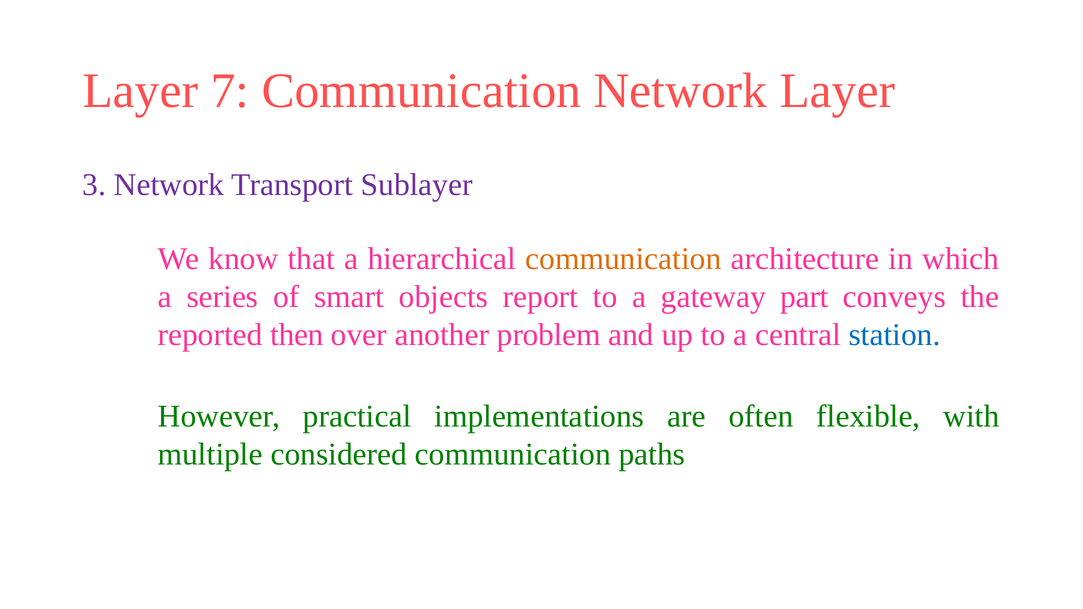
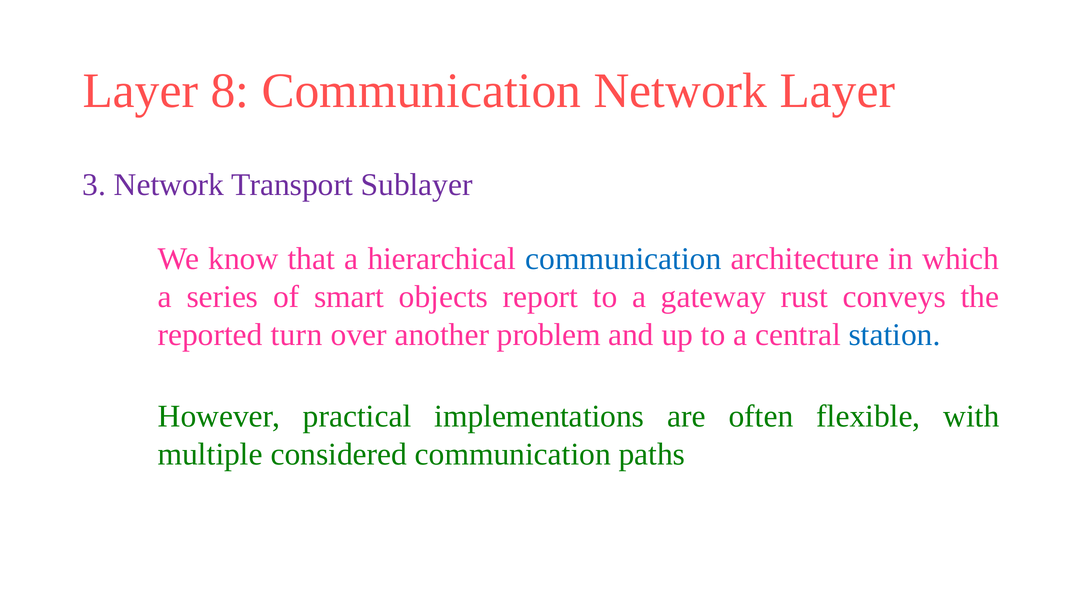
7: 7 -> 8
communication at (623, 259) colour: orange -> blue
part: part -> rust
then: then -> turn
